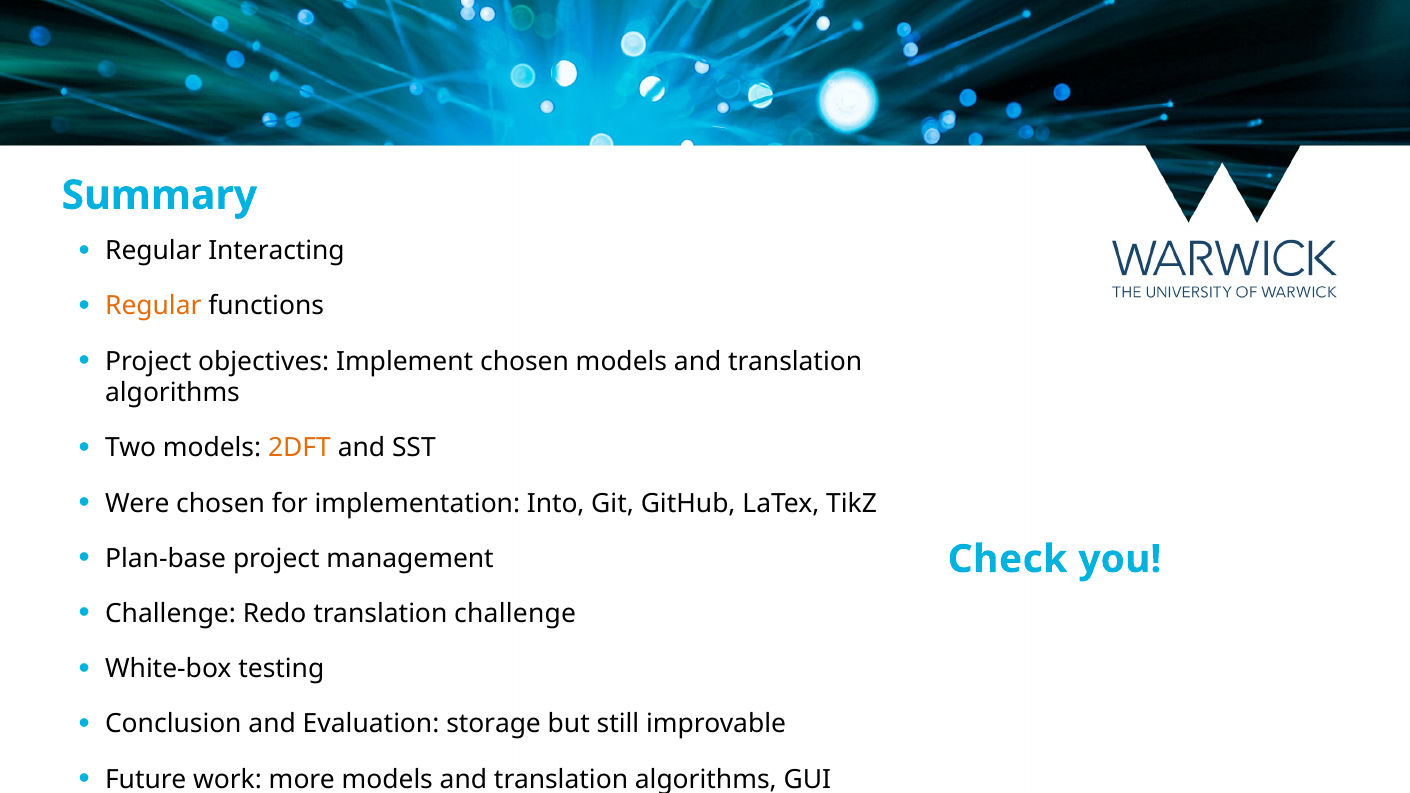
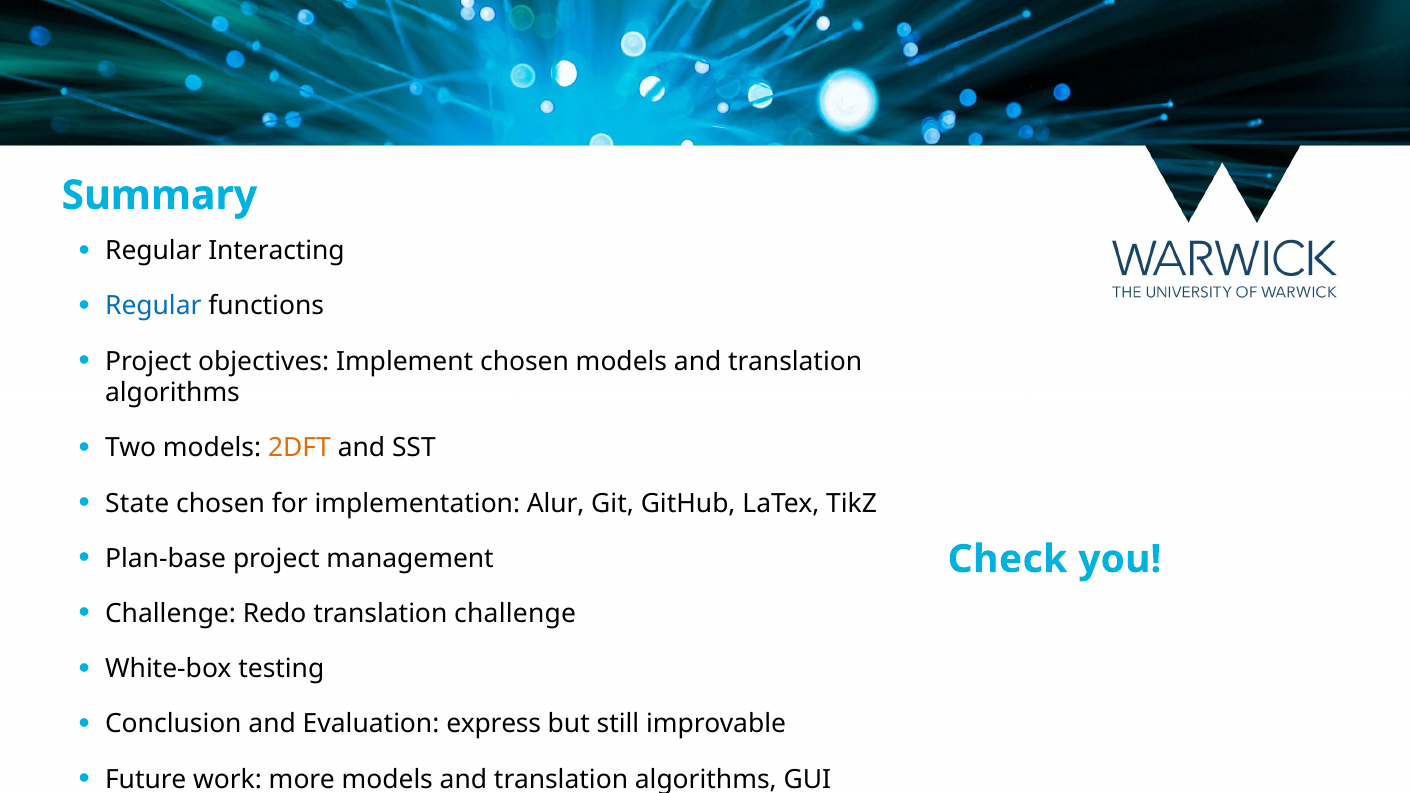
Regular at (153, 306) colour: orange -> blue
Were: Were -> State
Into: Into -> Alur
storage: storage -> express
